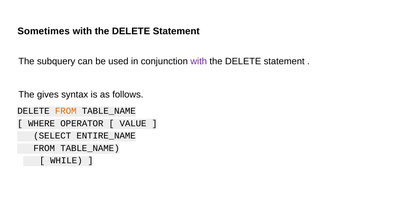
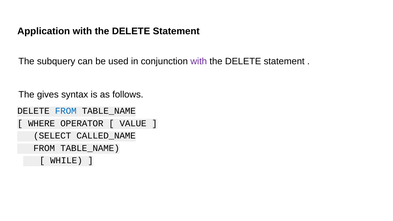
Sometimes: Sometimes -> Application
FROM at (66, 111) colour: orange -> blue
ENTIRE_NAME: ENTIRE_NAME -> CALLED_NAME
